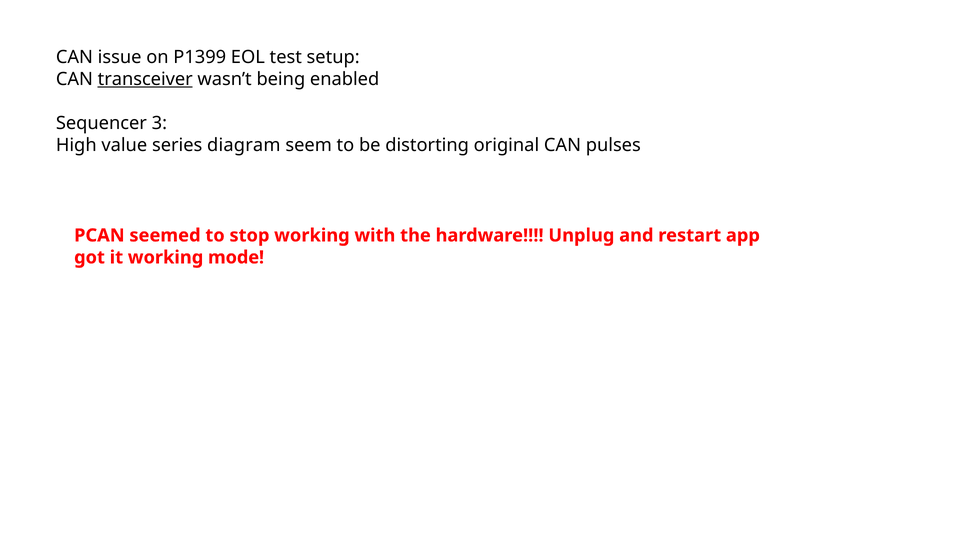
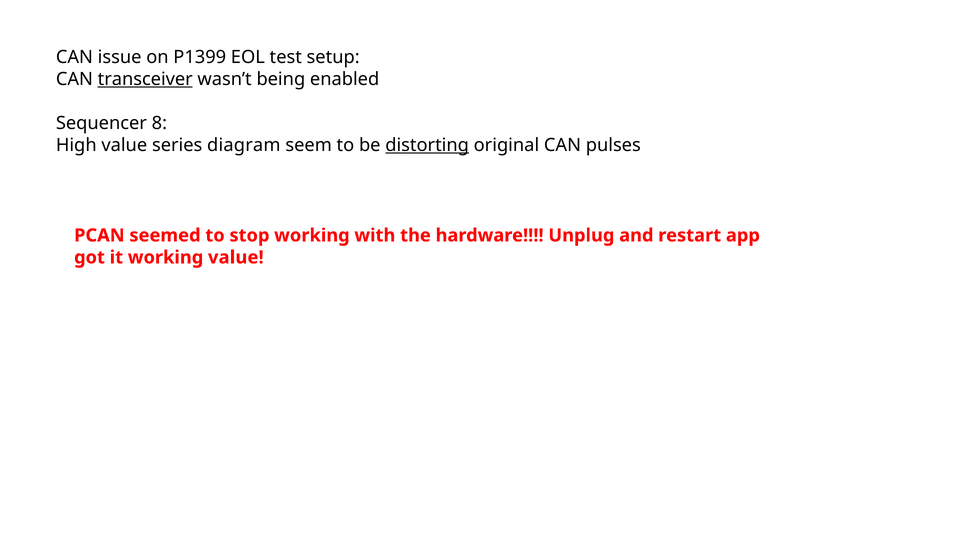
3: 3 -> 8
distorting underline: none -> present
working mode: mode -> value
